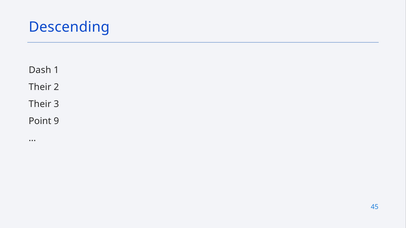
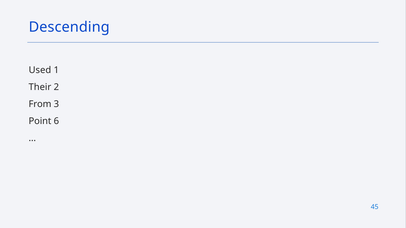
Dash: Dash -> Used
Their at (40, 104): Their -> From
9: 9 -> 6
